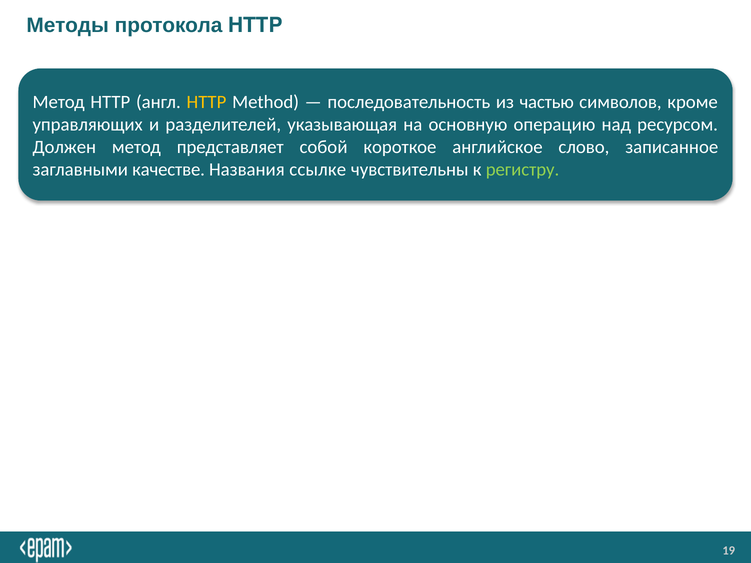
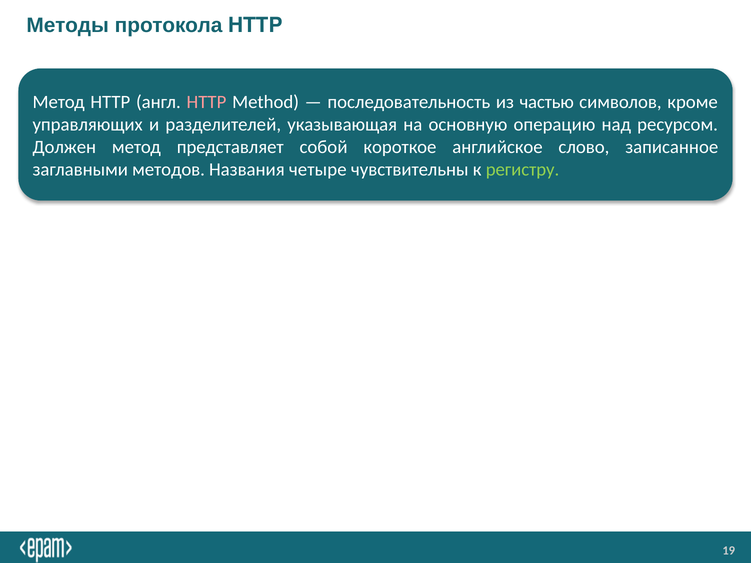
HTTP at (206, 102) colour: yellow -> pink
качестве: качестве -> методов
ссылке: ссылке -> четыре
